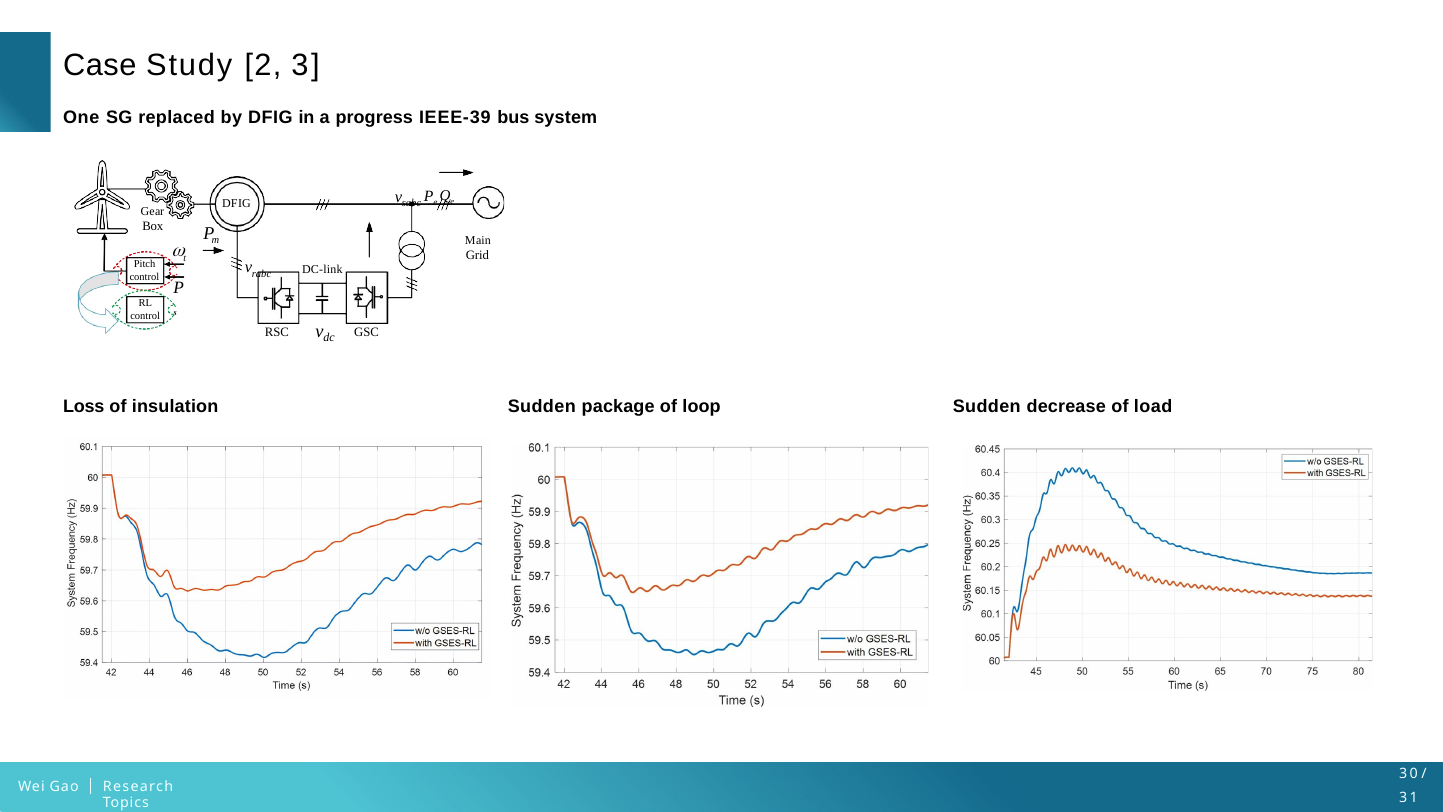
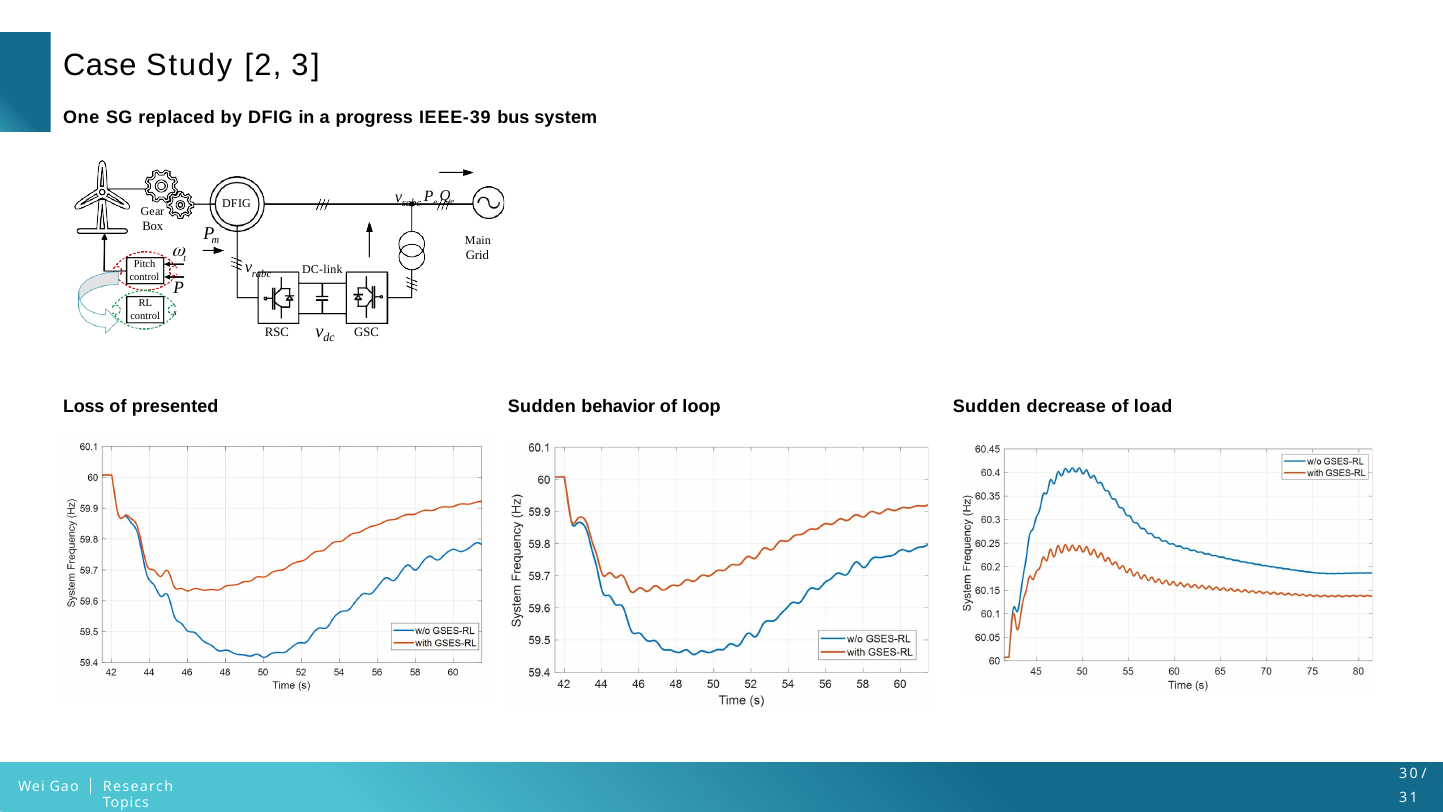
insulation: insulation -> presented
package: package -> behavior
